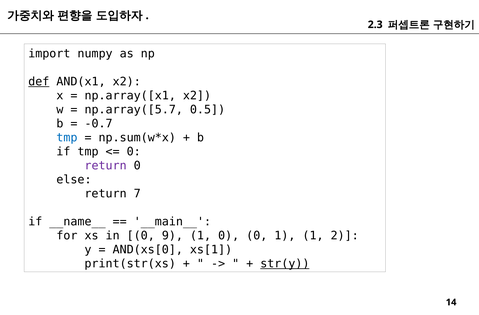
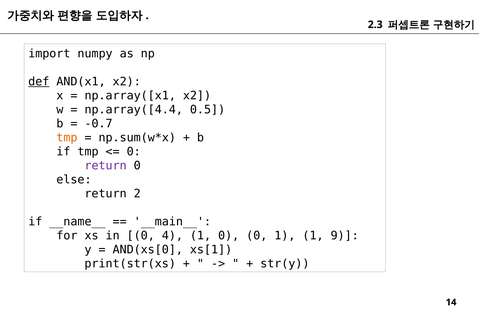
np.array([5.7: np.array([5.7 -> np.array([4.4
tmp at (67, 137) colour: blue -> orange
7: 7 -> 2
9: 9 -> 4
2: 2 -> 9
str(y underline: present -> none
